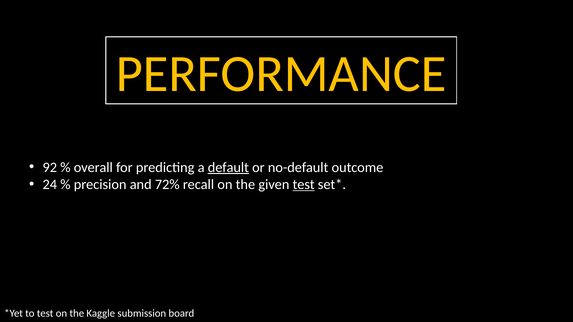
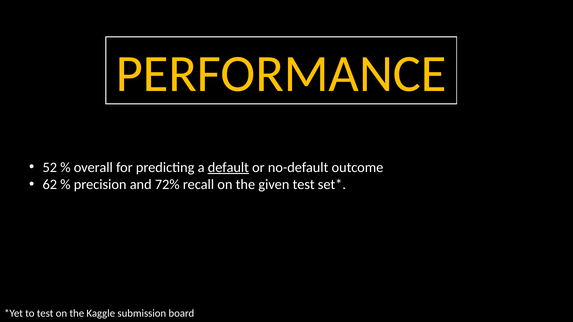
92: 92 -> 52
24: 24 -> 62
test at (304, 185) underline: present -> none
